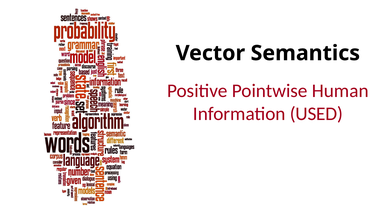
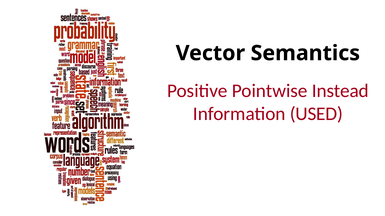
Human: Human -> Instead
